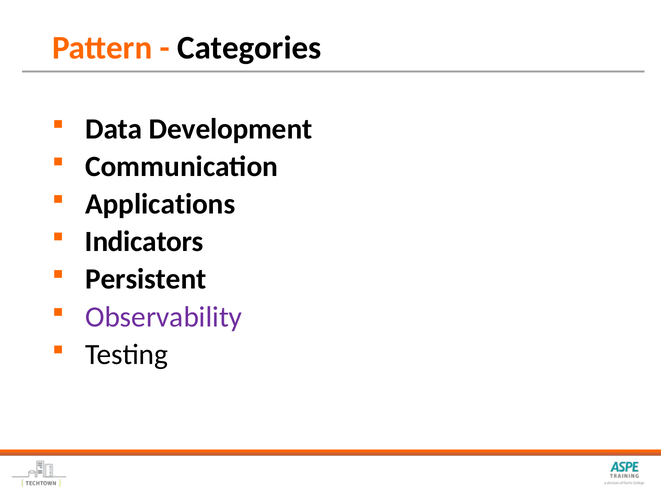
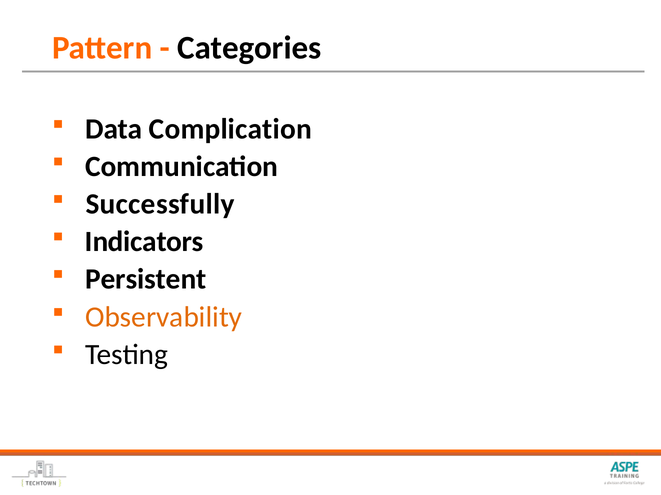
Development: Development -> Complication
Applications: Applications -> Successfully
Observability colour: purple -> orange
